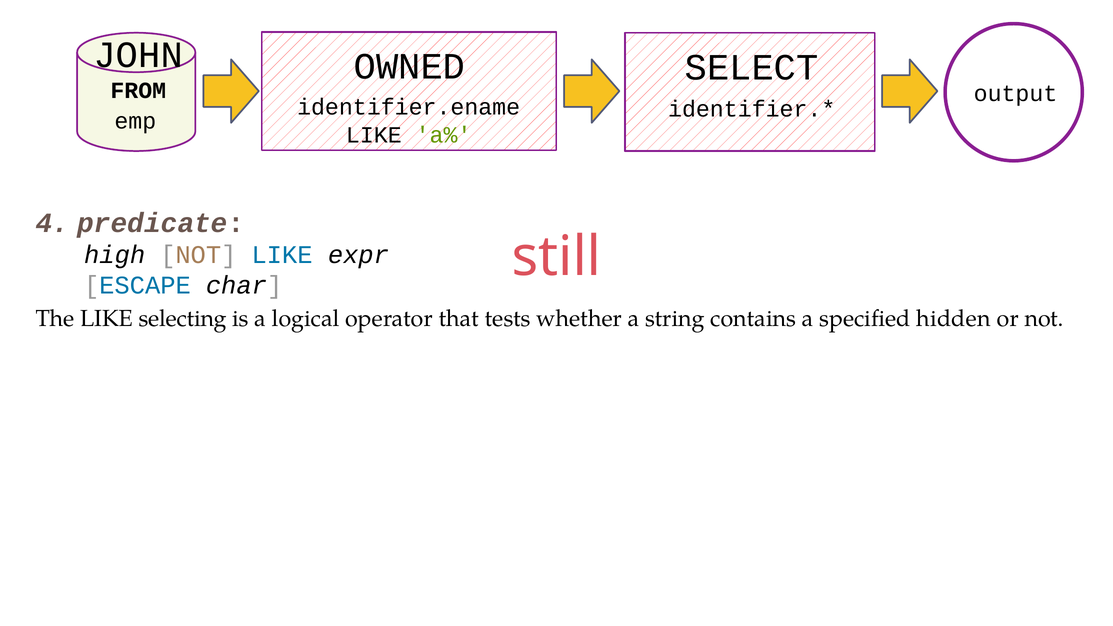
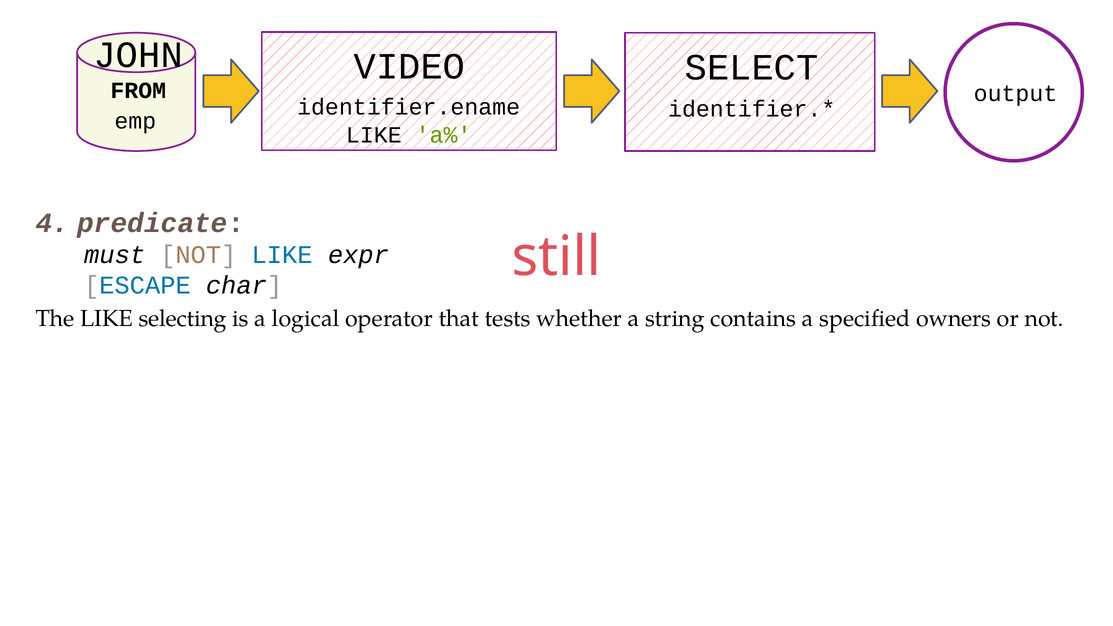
OWNED: OWNED -> VIDEO
high: high -> must
hidden: hidden -> owners
